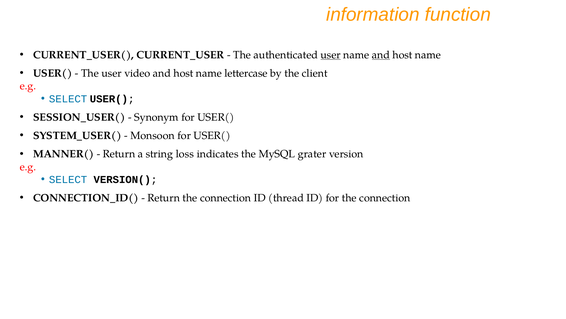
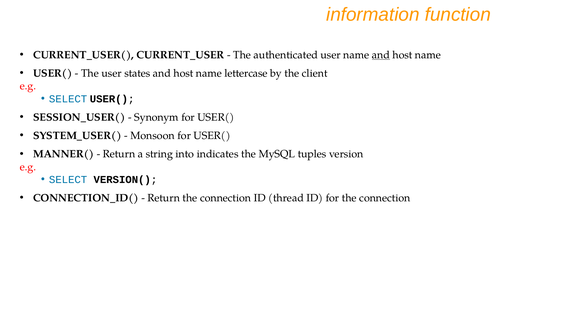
user at (331, 55) underline: present -> none
video: video -> states
loss: loss -> into
grater: grater -> tuples
